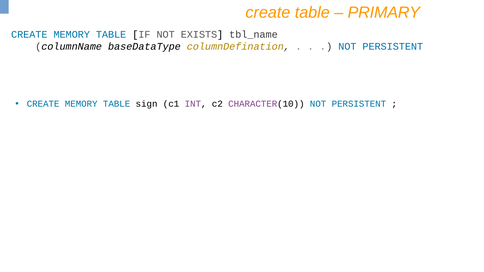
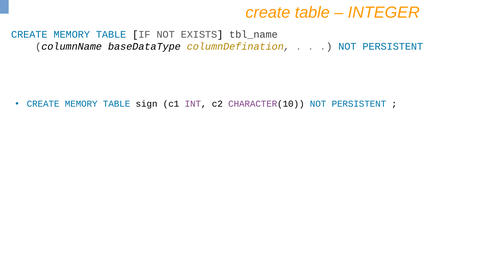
PRIMARY: PRIMARY -> INTEGER
